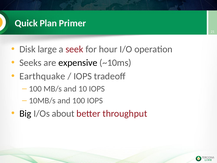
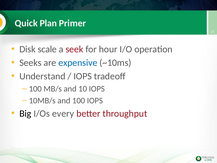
large: large -> scale
expensive colour: black -> blue
Earthquake: Earthquake -> Understand
about: about -> every
